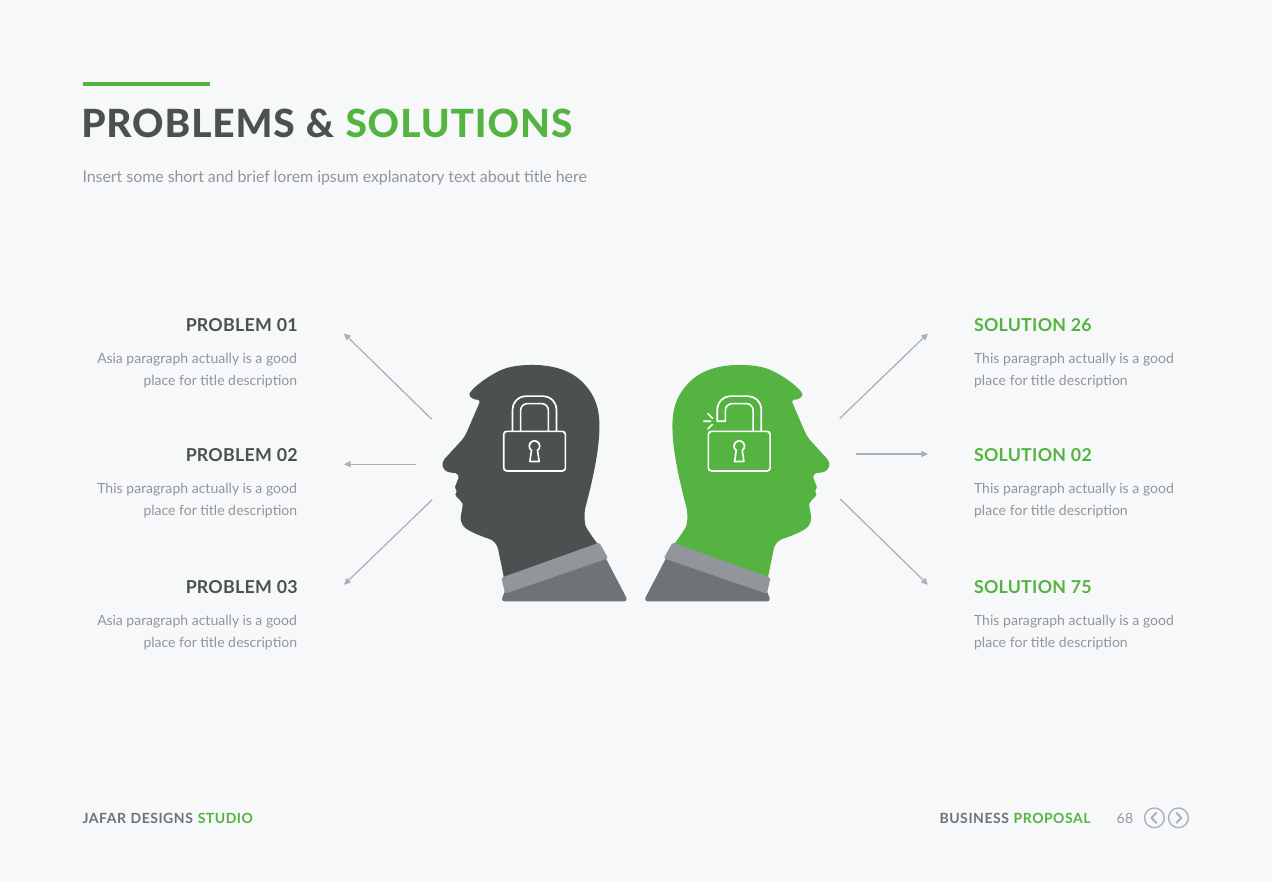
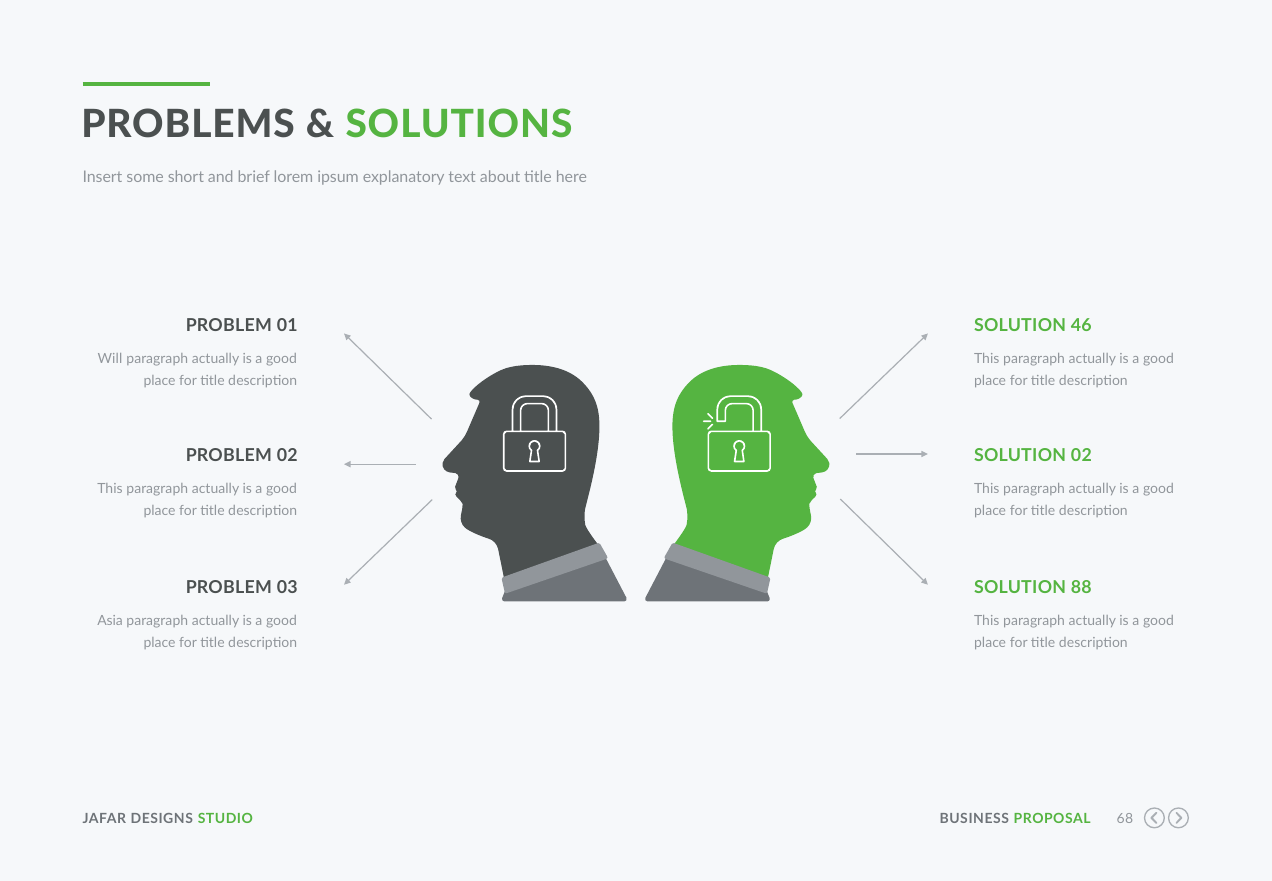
26: 26 -> 46
Asia at (110, 359): Asia -> Will
75: 75 -> 88
